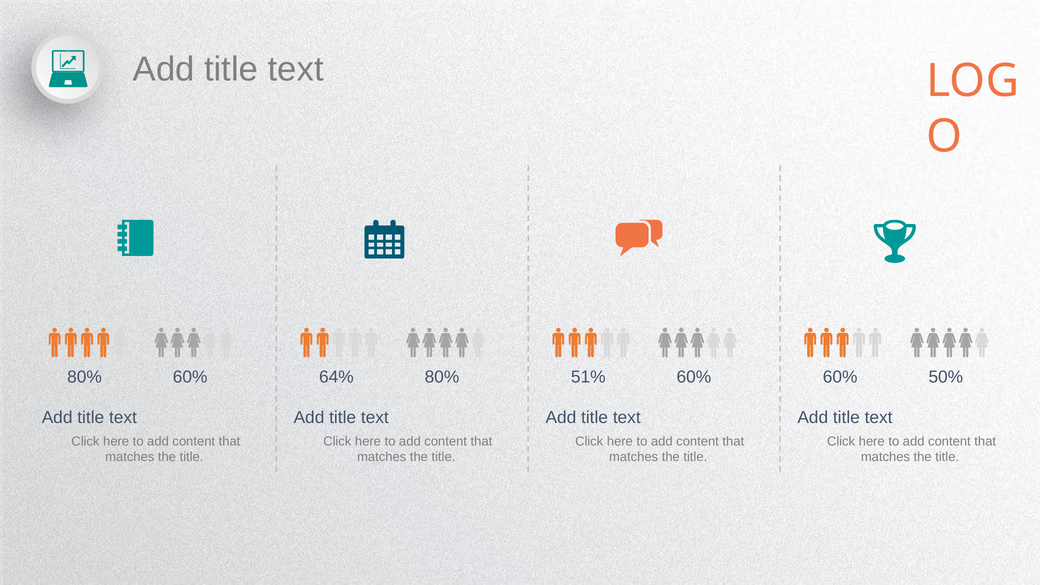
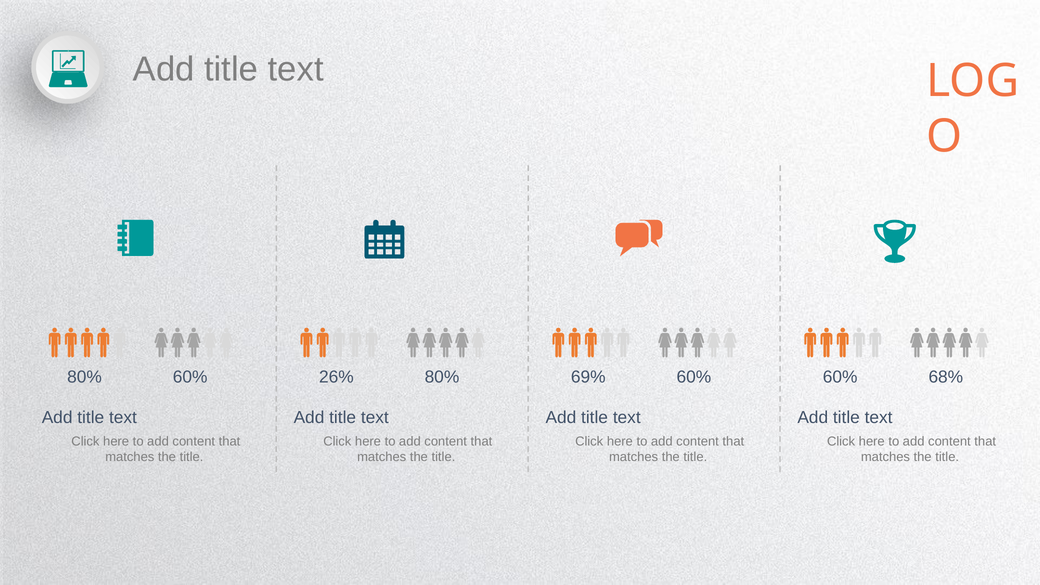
64%: 64% -> 26%
51%: 51% -> 69%
50%: 50% -> 68%
